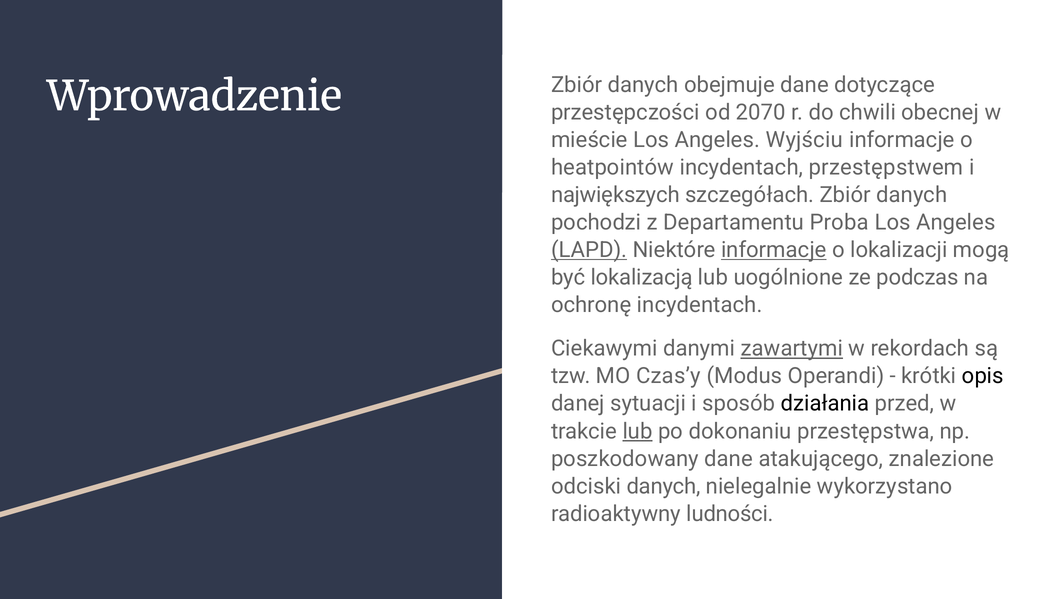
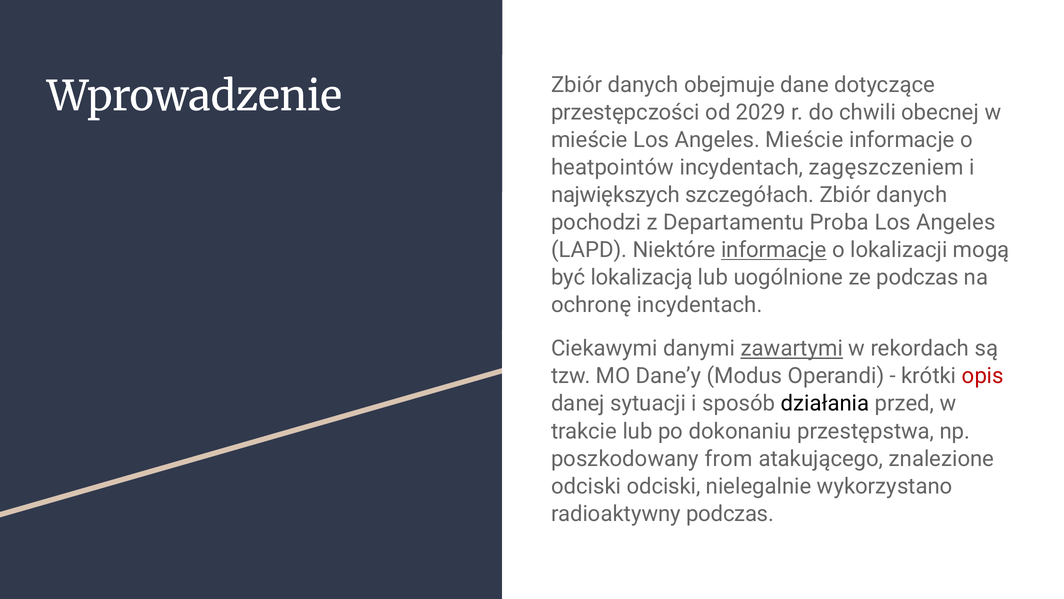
2070: 2070 -> 2029
Angeles Wyjściu: Wyjściu -> Mieście
przestępstwem: przestępstwem -> zagęszczeniem
LAPD underline: present -> none
Czas’y: Czas’y -> Dane’y
opis colour: black -> red
lub at (638, 431) underline: present -> none
poszkodowany dane: dane -> from
odciski danych: danych -> odciski
radioaktywny ludności: ludności -> podczas
